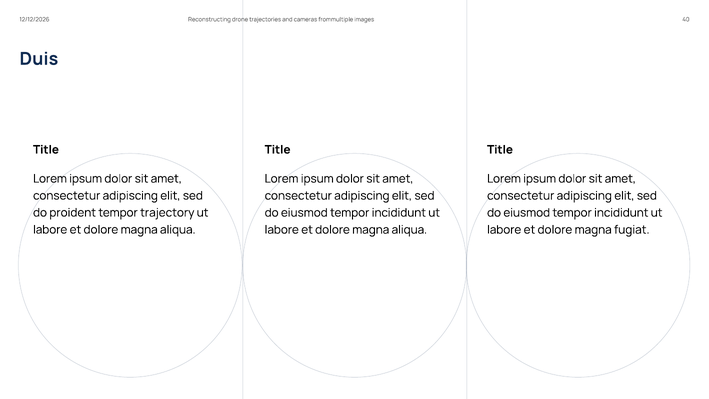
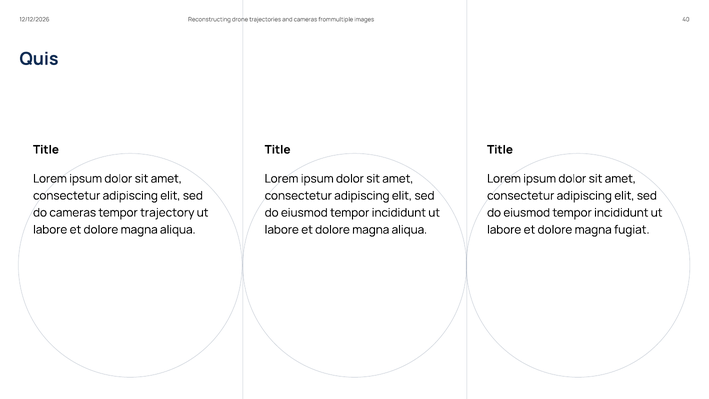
Duis: Duis -> Quis
do proident: proident -> cameras
